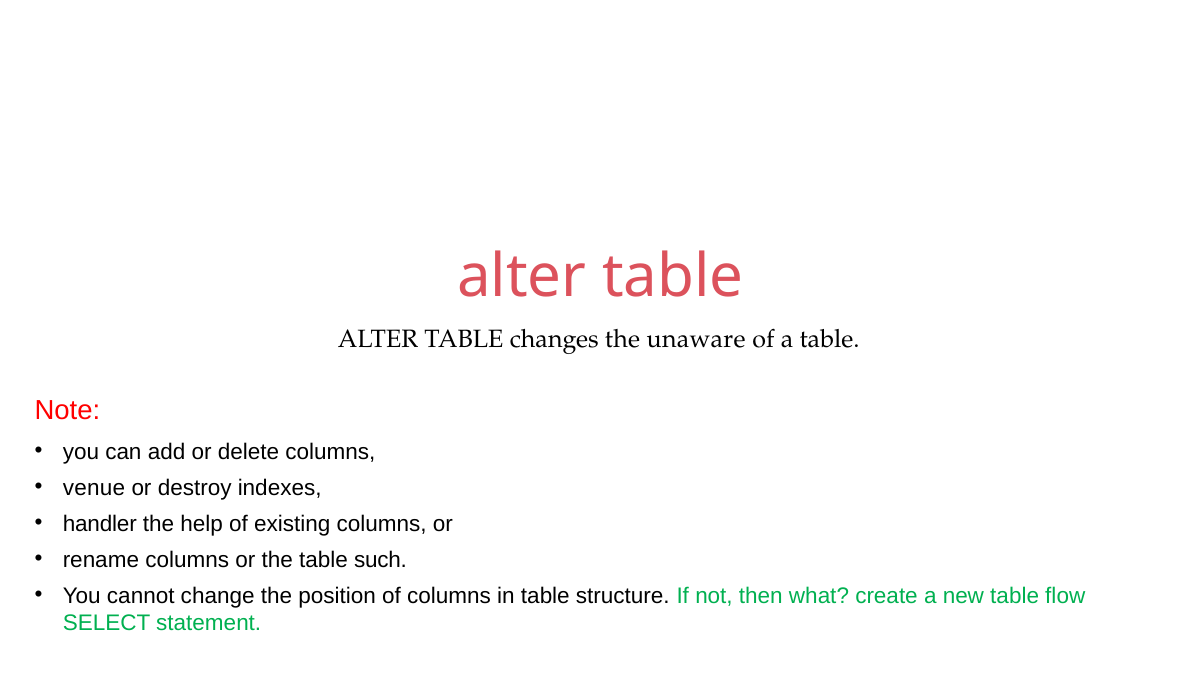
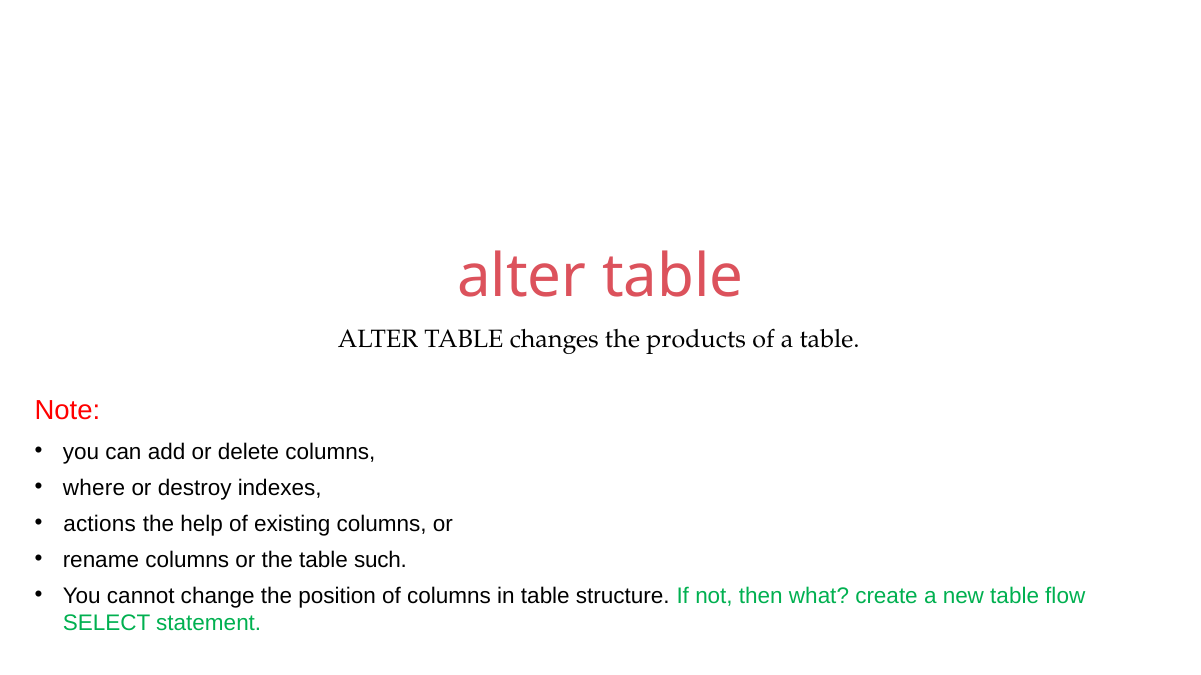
unaware: unaware -> products
venue: venue -> where
handler: handler -> actions
